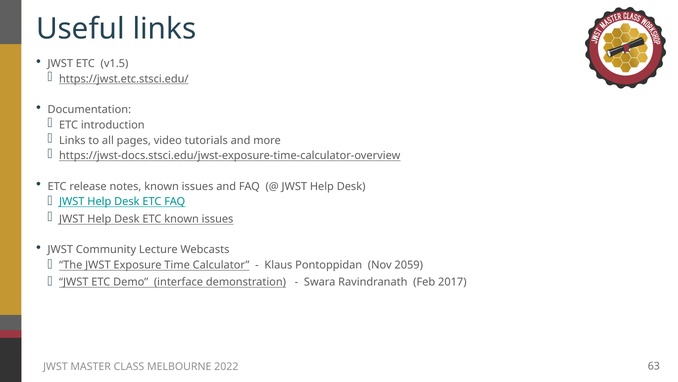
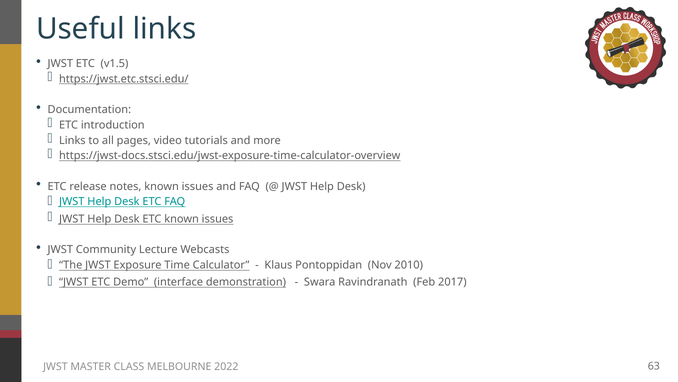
2059: 2059 -> 2010
